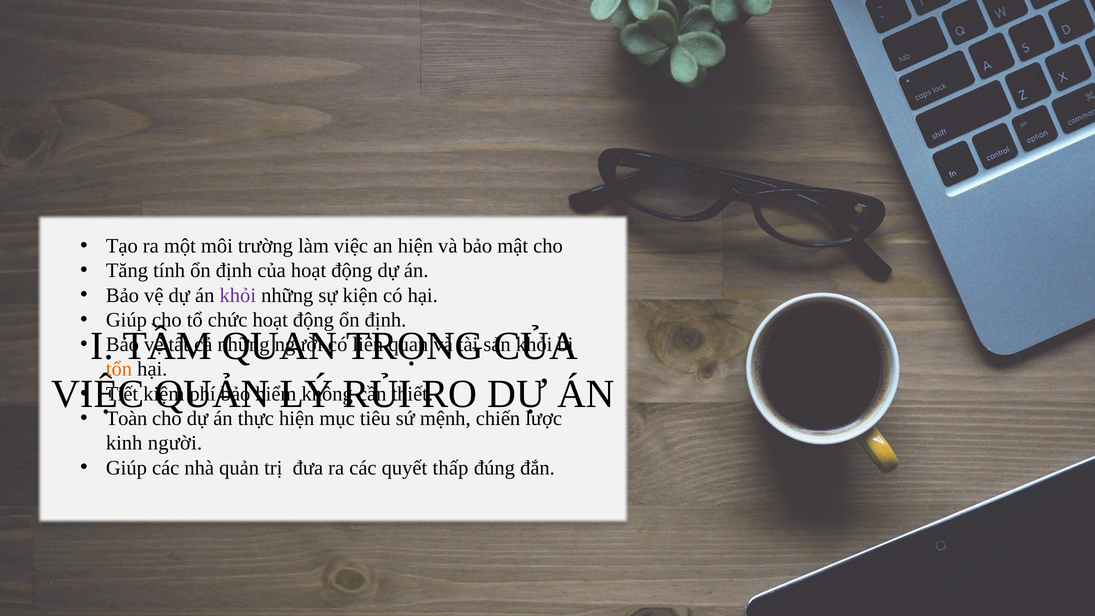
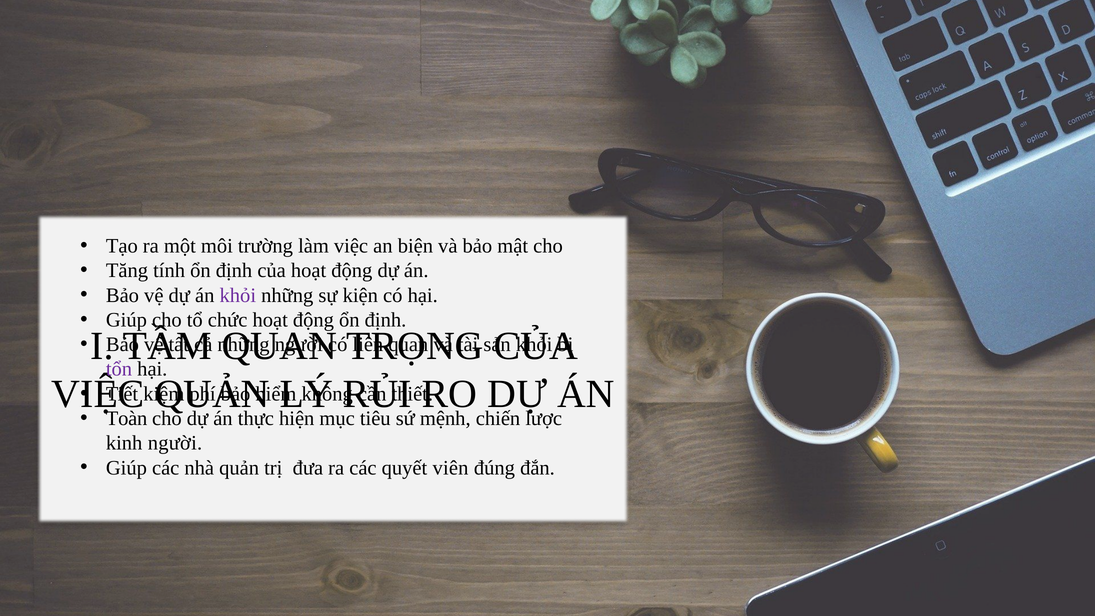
an hiện: hiện -> biện
tổn colour: orange -> purple
thấp: thấp -> viên
